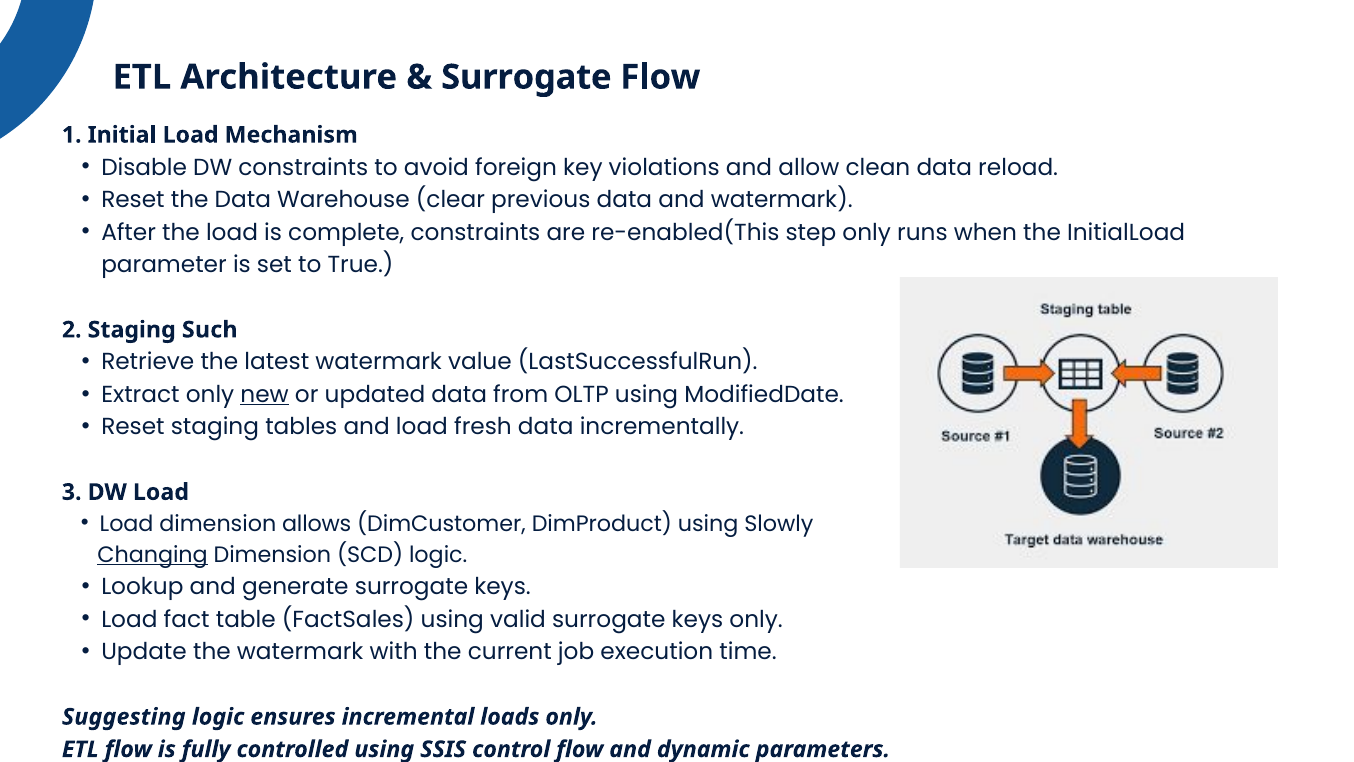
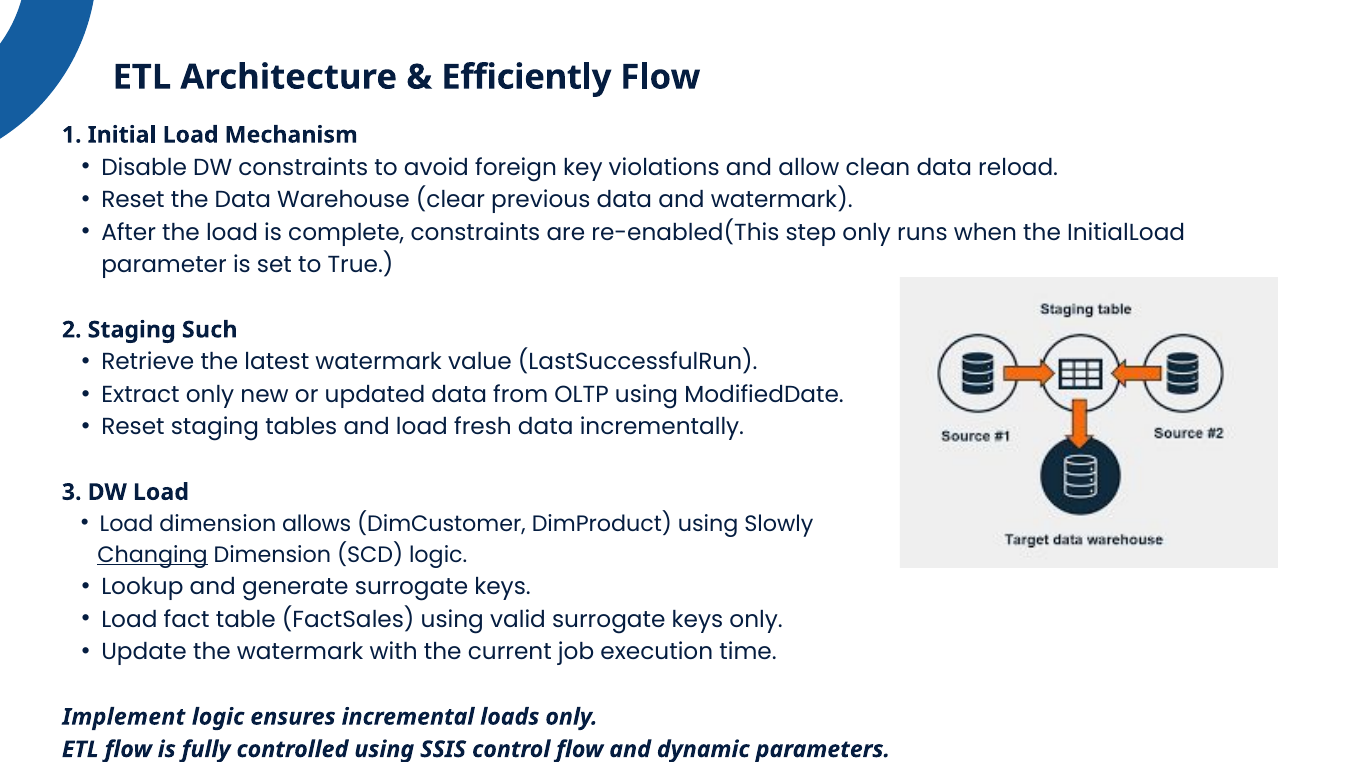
Surrogate at (526, 77): Surrogate -> Efficiently
new underline: present -> none
Suggesting: Suggesting -> Implement
